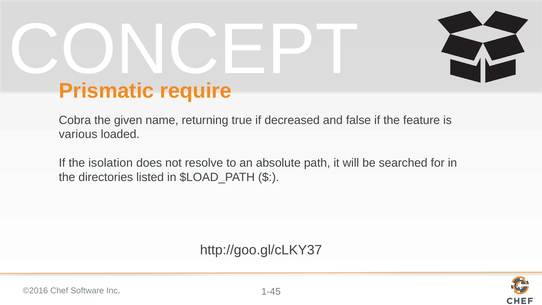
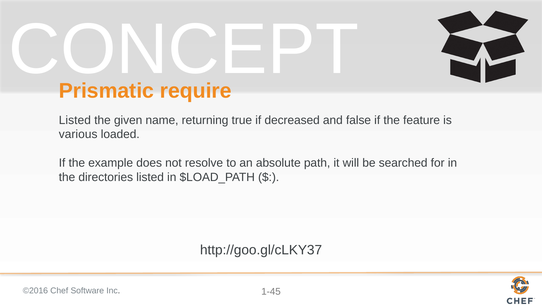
Cobra at (75, 120): Cobra -> Listed
isolation: isolation -> example
